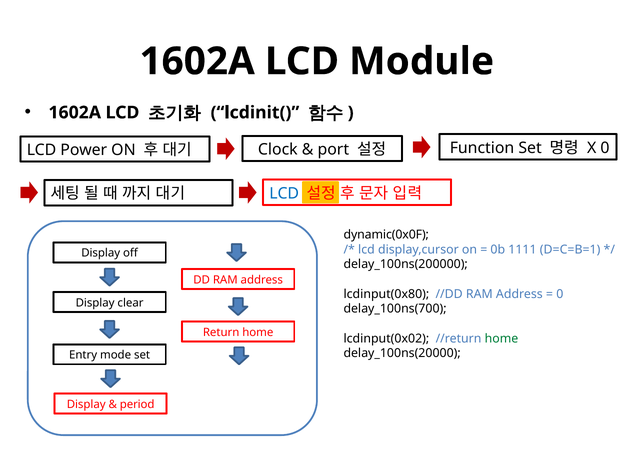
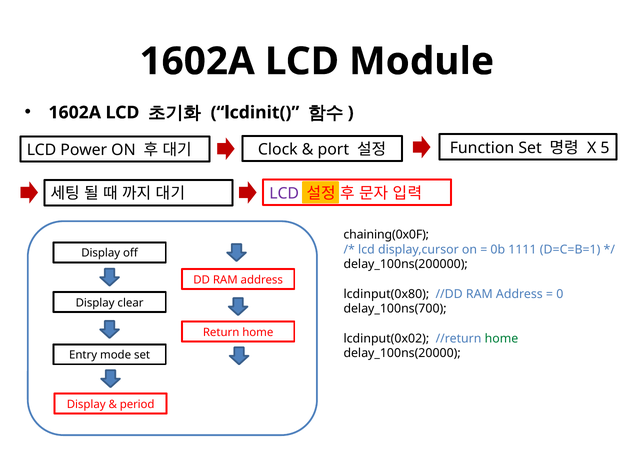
X 0: 0 -> 5
LCD at (284, 193) colour: blue -> purple
dynamic(0x0F: dynamic(0x0F -> chaining(0x0F
